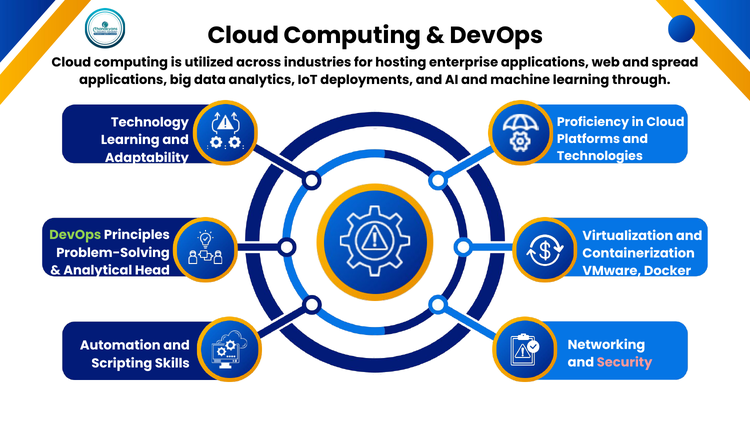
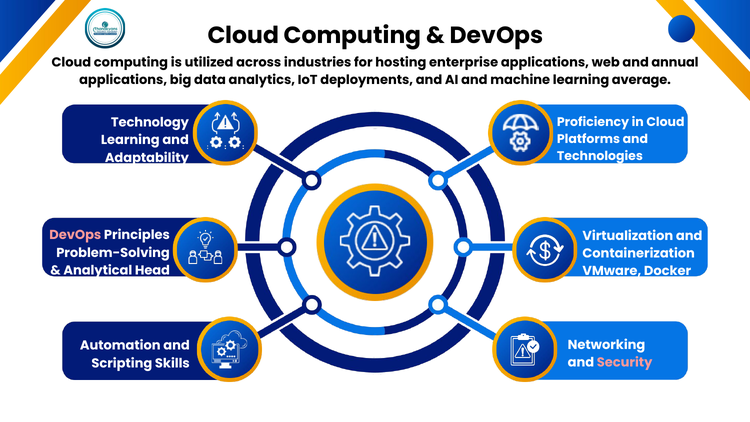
spread: spread -> annual
through: through -> average
DevOps at (75, 235) colour: light green -> pink
